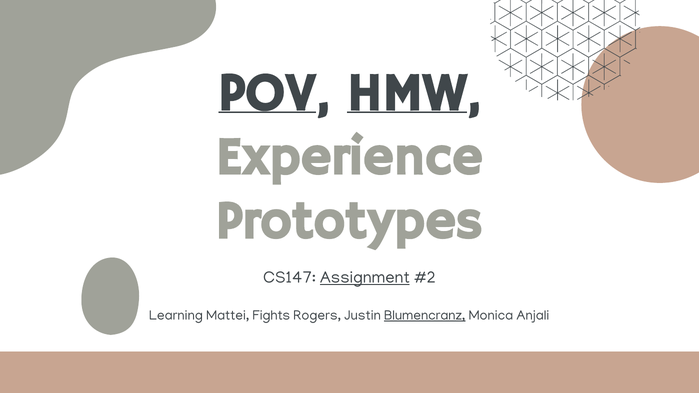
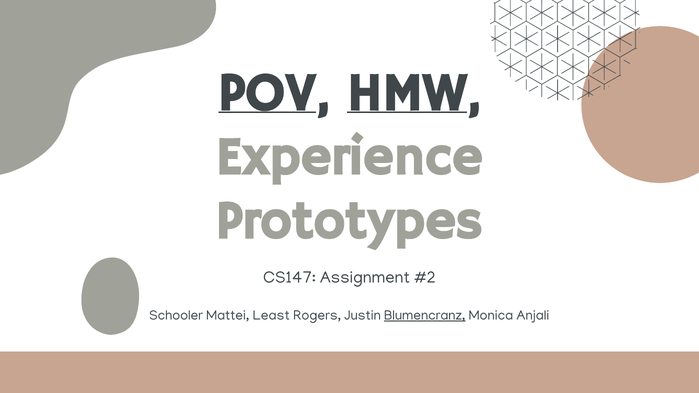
Assignment underline: present -> none
Learning: Learning -> Schooler
Fights: Fights -> Least
